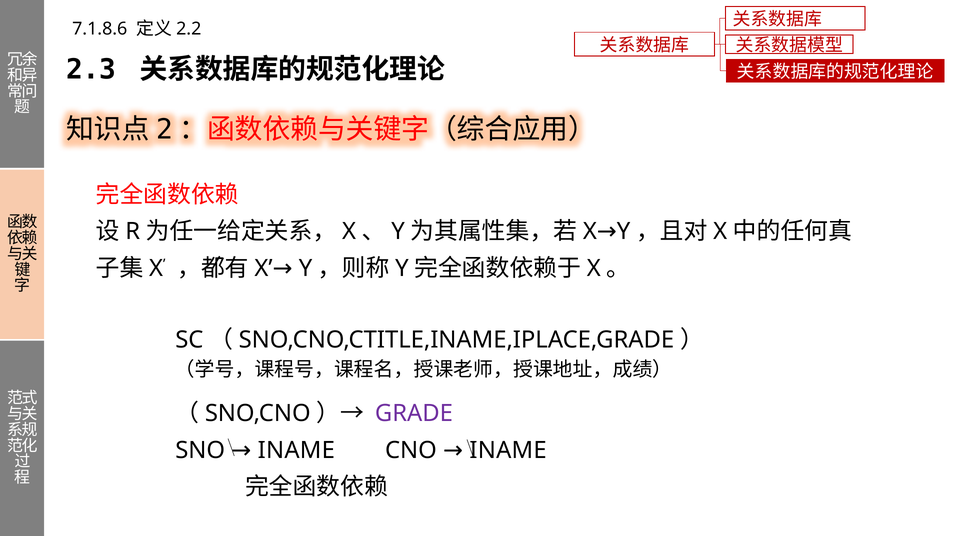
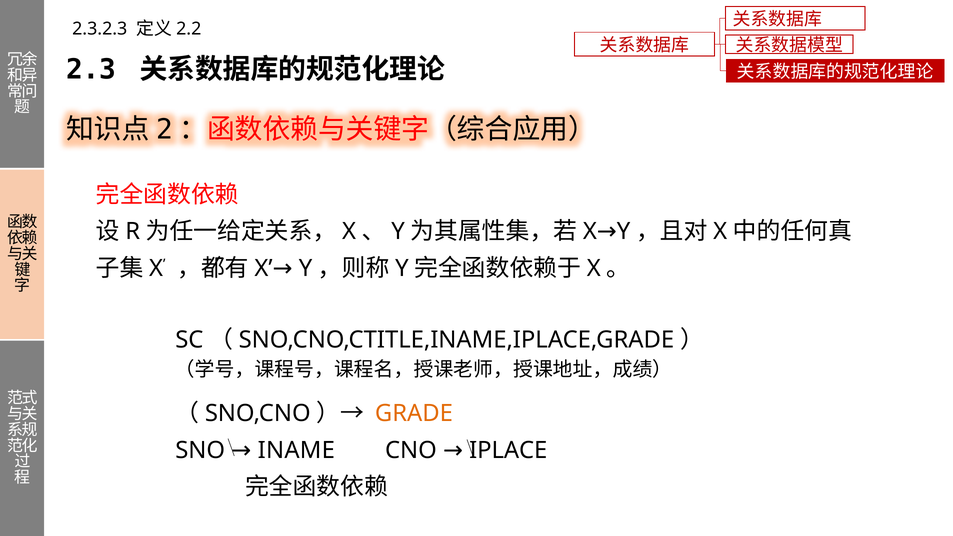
7.1.8.6: 7.1.8.6 -> 2.3.2.3
GRADE colour: purple -> orange
CNO INAME: INAME -> IPLACE
